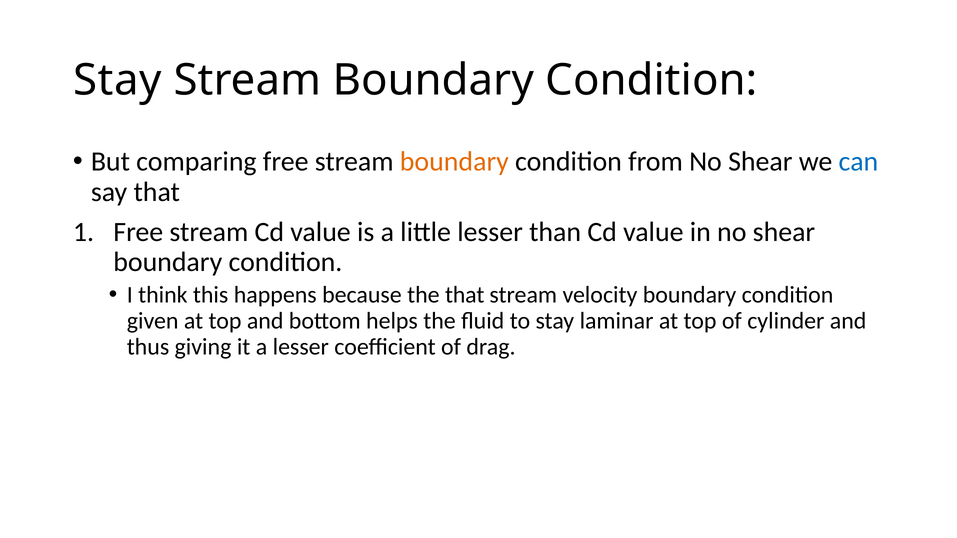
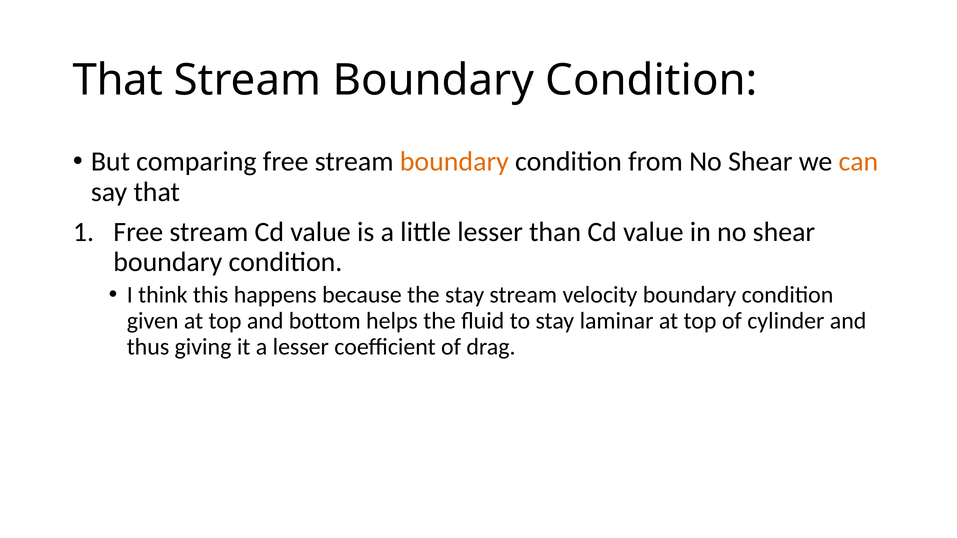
Stay at (117, 80): Stay -> That
can colour: blue -> orange
the that: that -> stay
